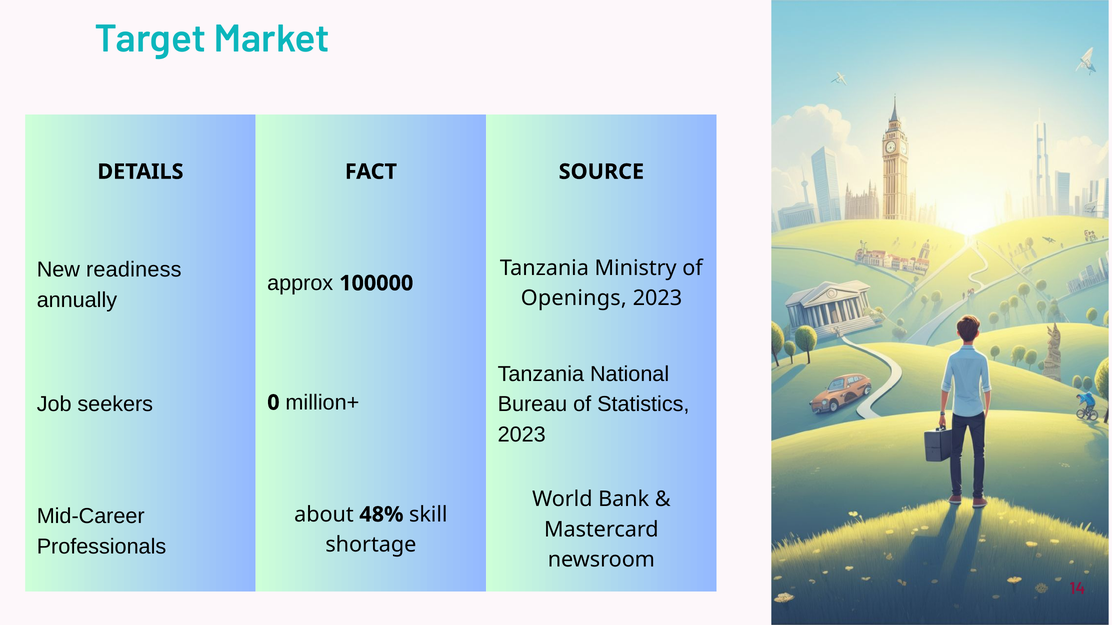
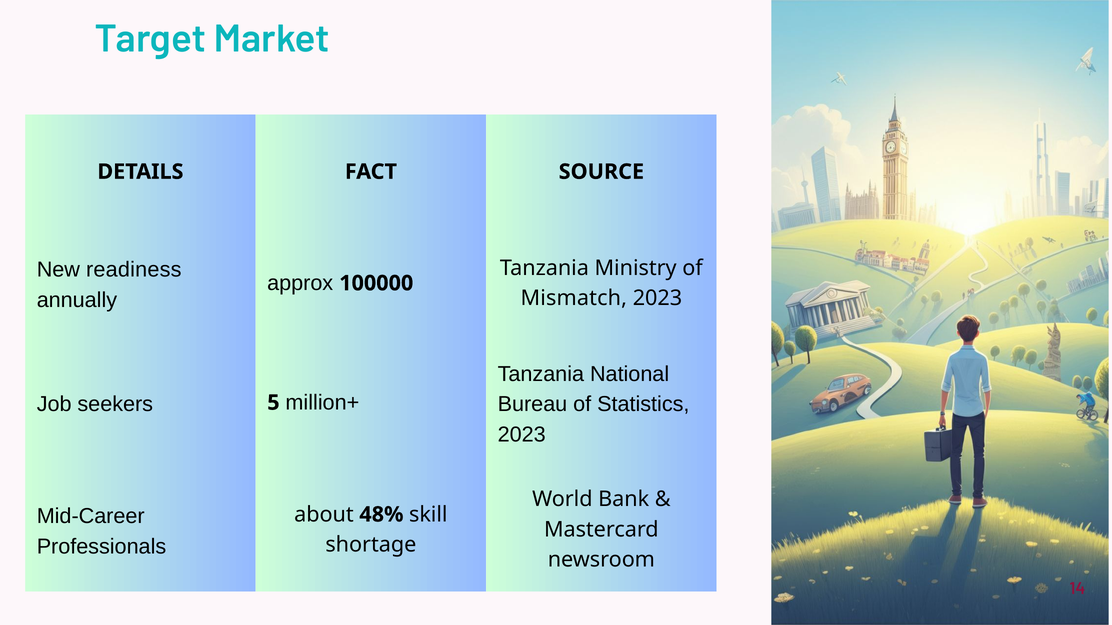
Openings: Openings -> Mismatch
0: 0 -> 5
